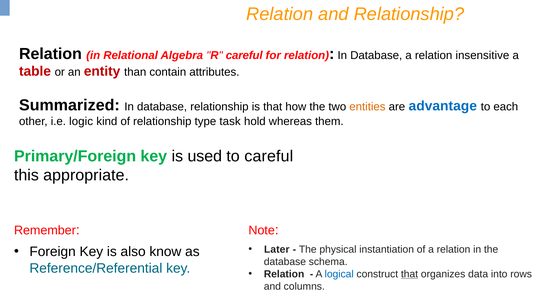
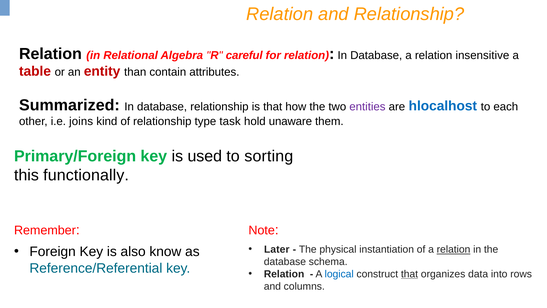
entities colour: orange -> purple
advantage: advantage -> hlocalhost
logic: logic -> joins
whereas: whereas -> unaware
to careful: careful -> sorting
appropriate: appropriate -> functionally
relation at (454, 249) underline: none -> present
